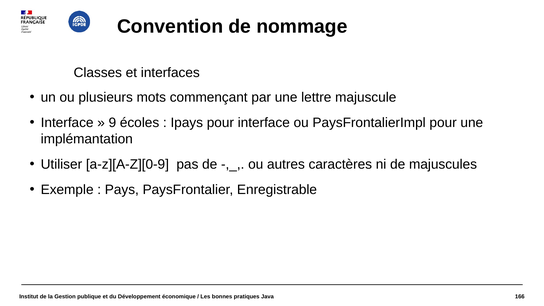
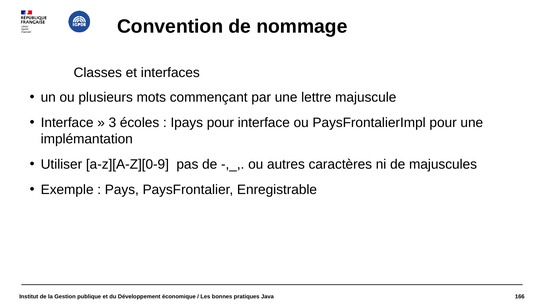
9: 9 -> 3
